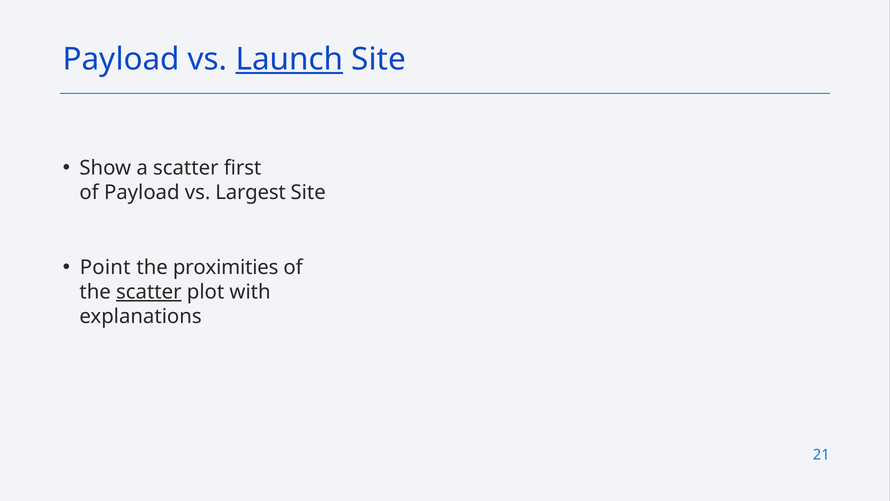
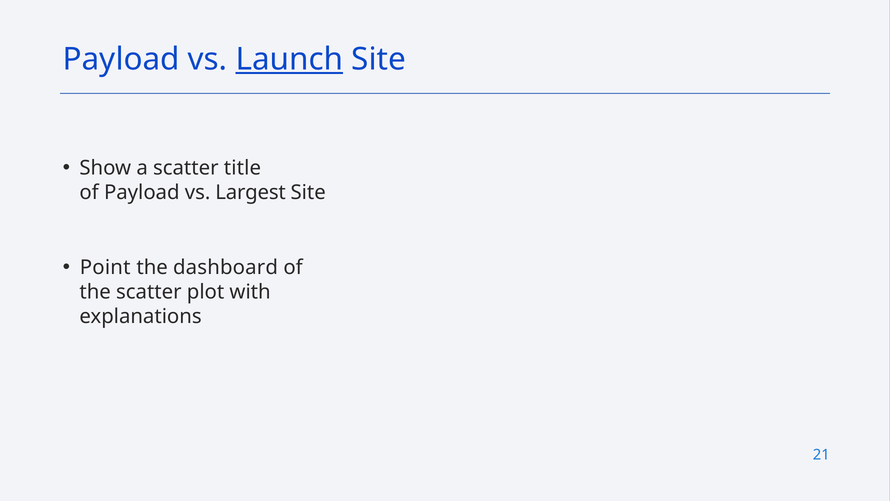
first: first -> title
proximities: proximities -> dashboard
scatter at (149, 292) underline: present -> none
